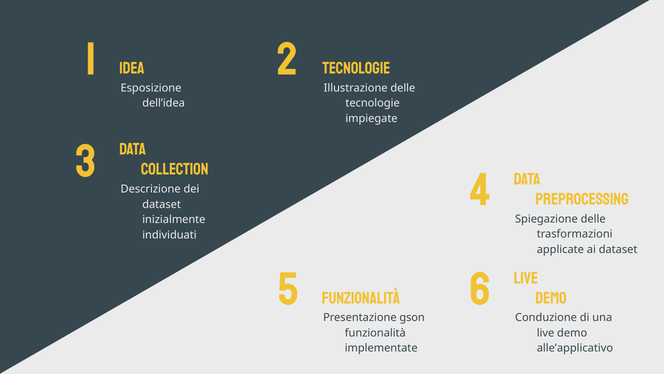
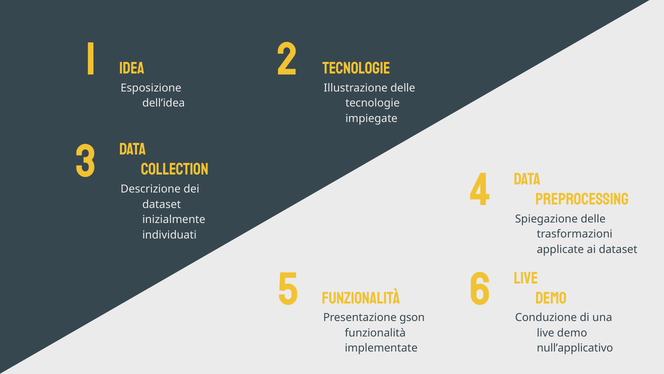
alle’applicativo: alle’applicativo -> null’applicativo
